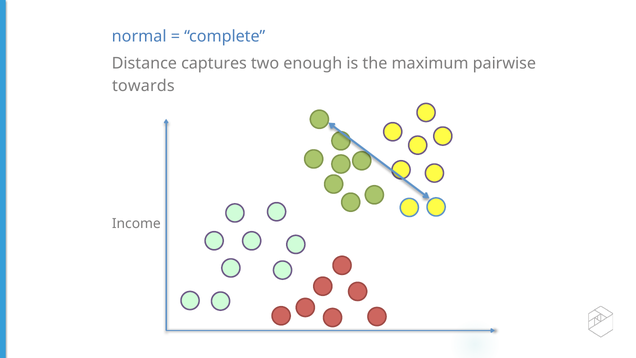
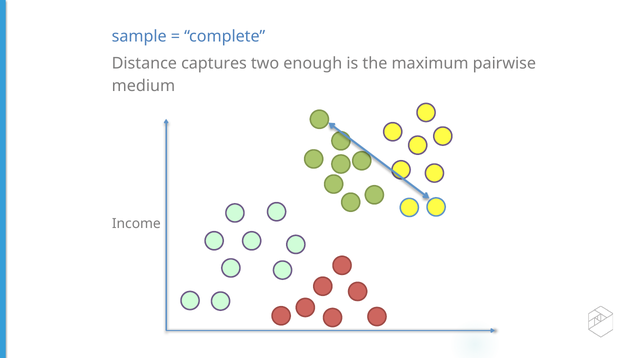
normal: normal -> sample
towards: towards -> medium
